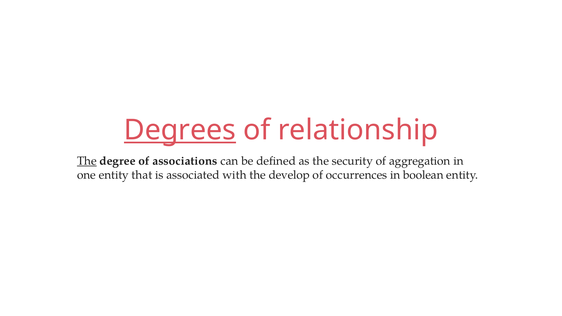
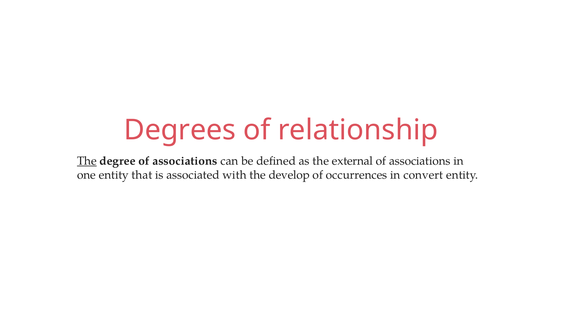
Degrees underline: present -> none
security: security -> external
aggregation at (420, 161): aggregation -> associations
boolean: boolean -> convert
